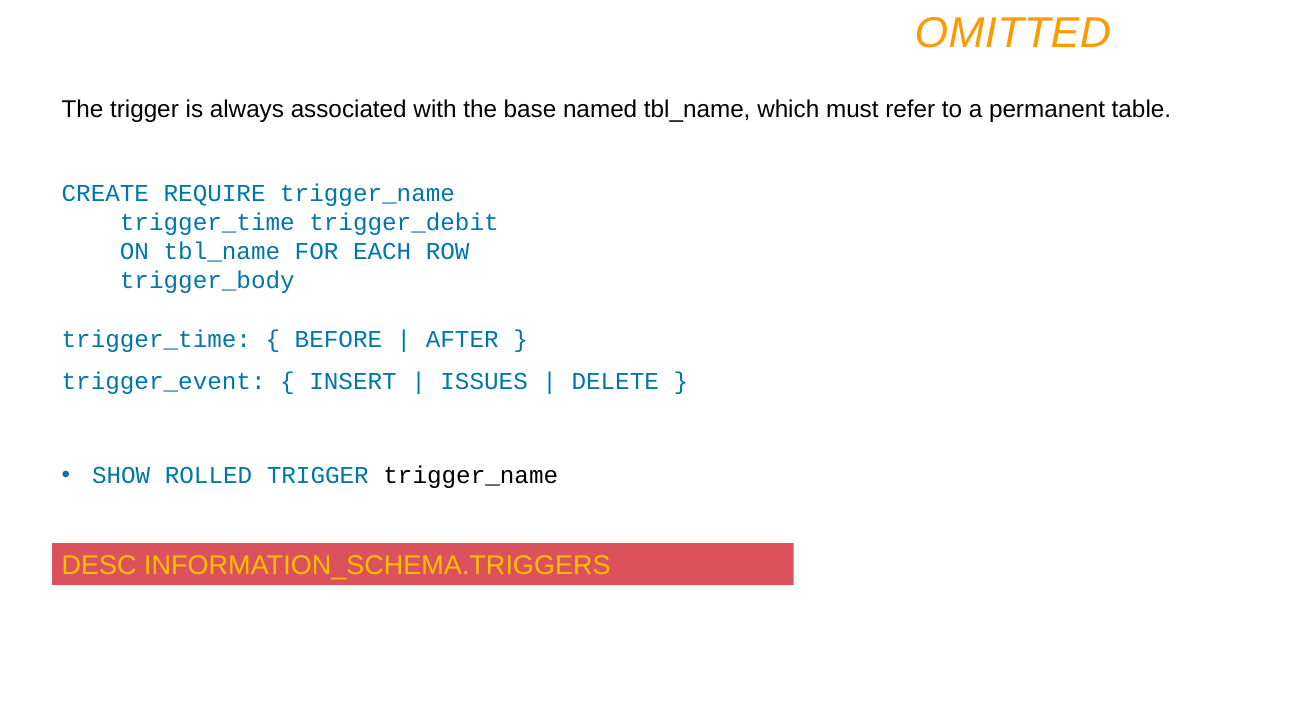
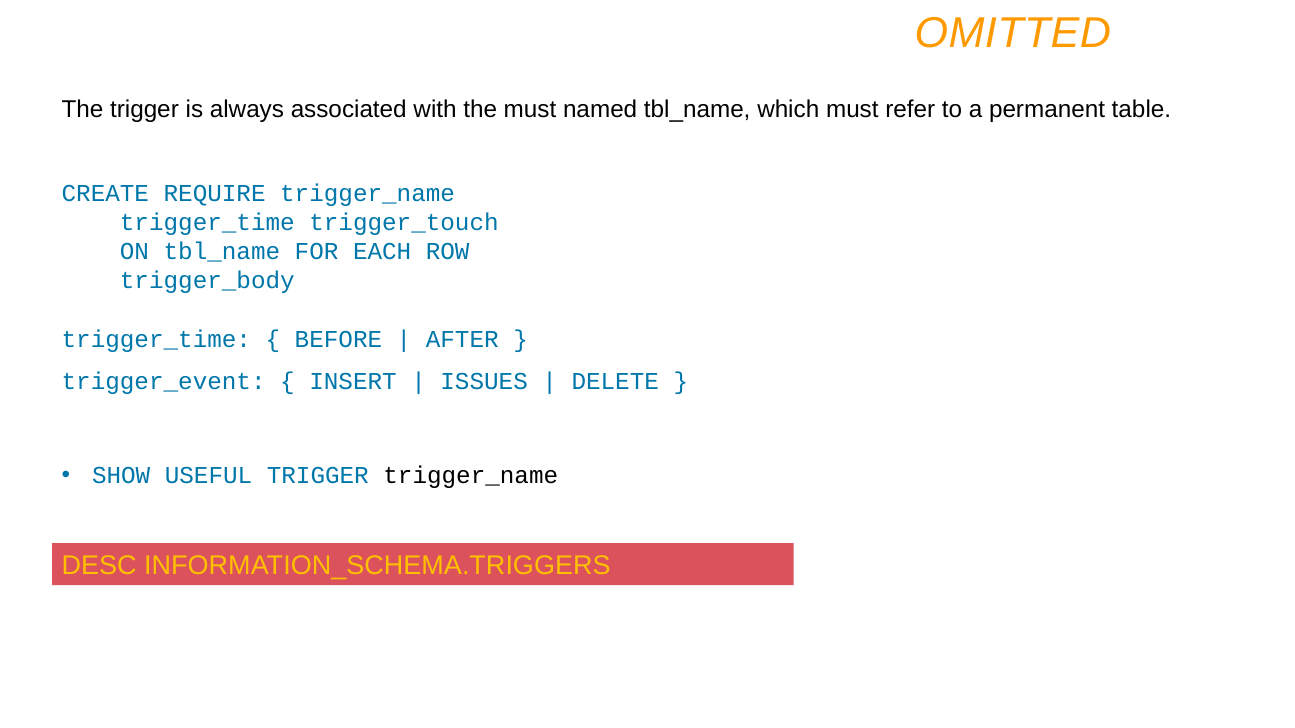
the base: base -> must
trigger_debit: trigger_debit -> trigger_touch
ROLLED: ROLLED -> USEFUL
